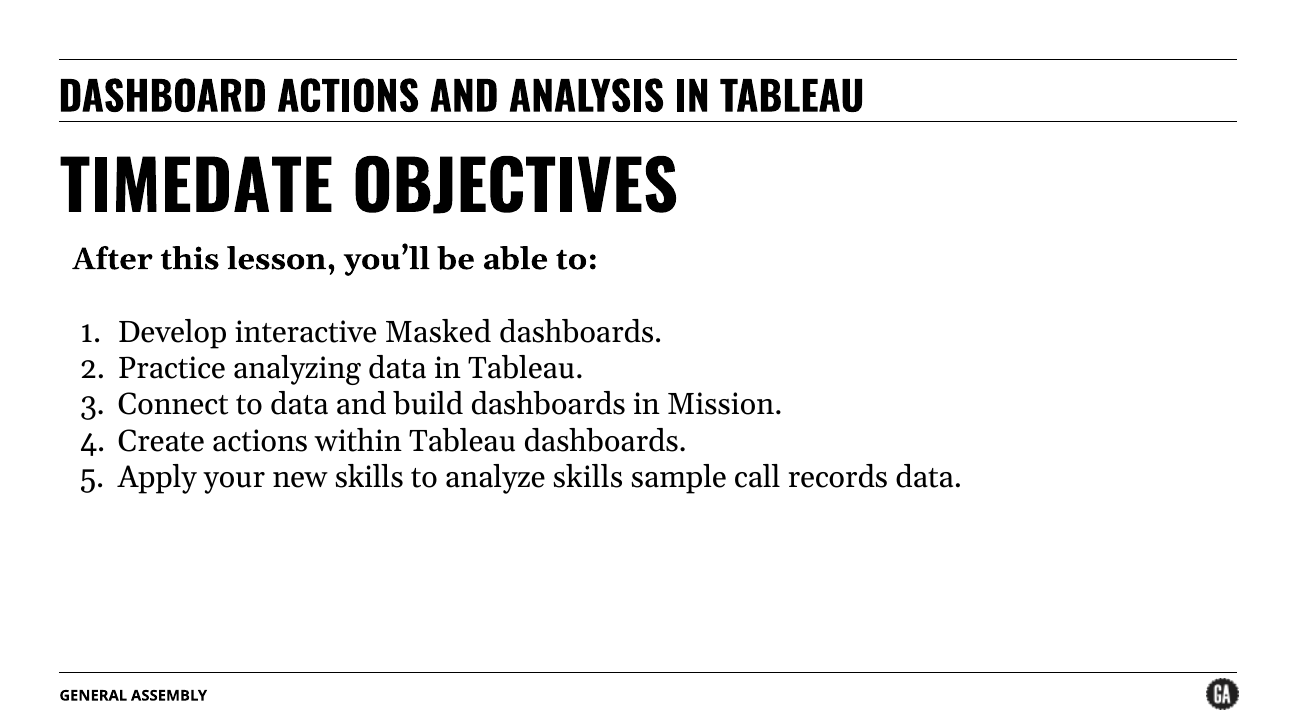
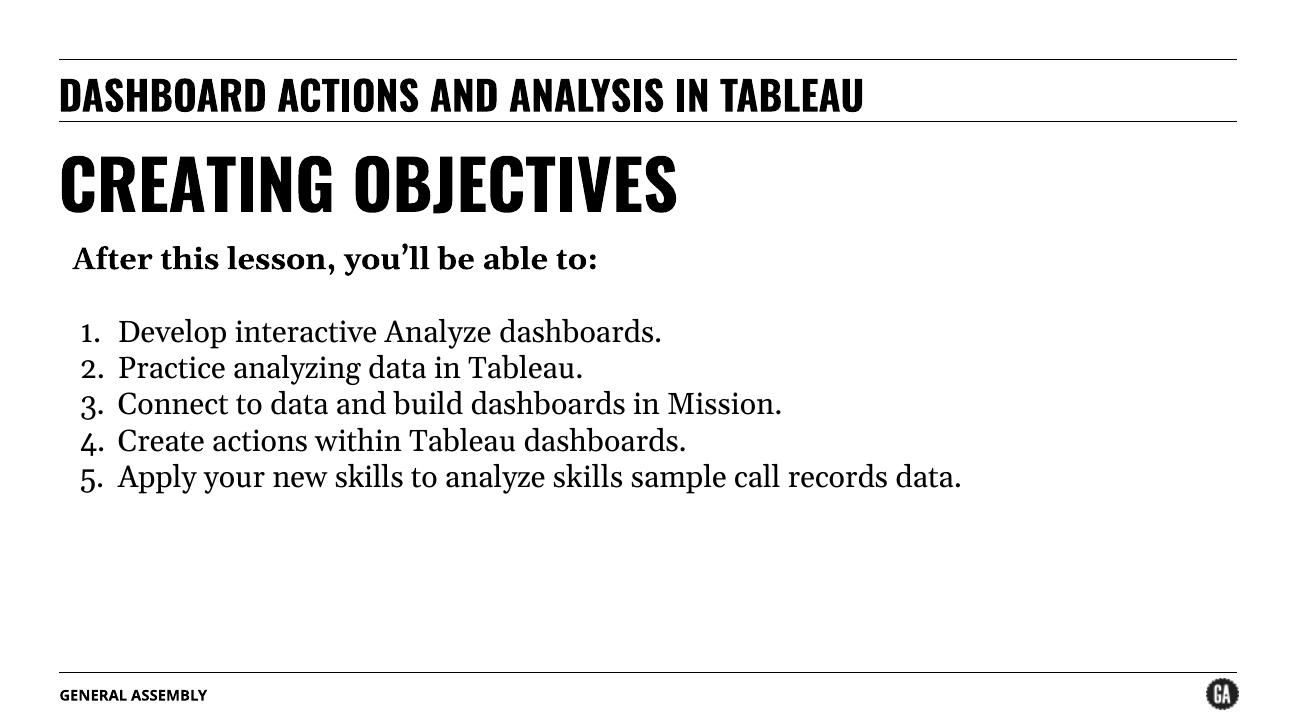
TIMEDATE: TIMEDATE -> CREATING
interactive Masked: Masked -> Analyze
